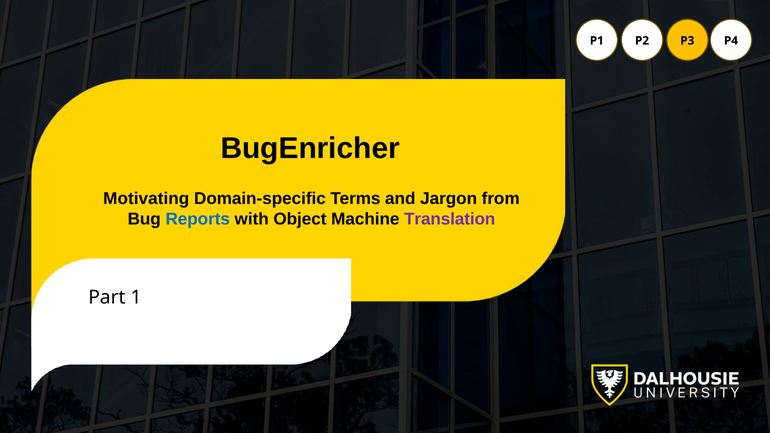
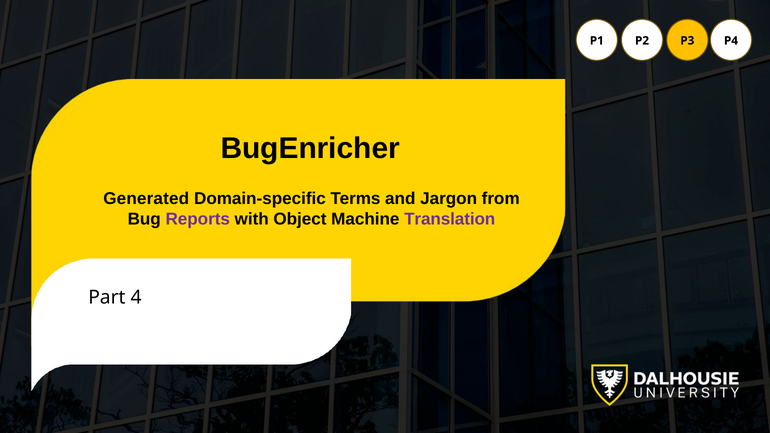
Motivating: Motivating -> Generated
Reports colour: blue -> purple
1: 1 -> 4
